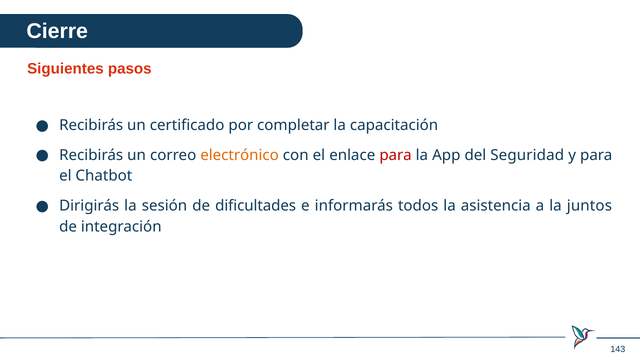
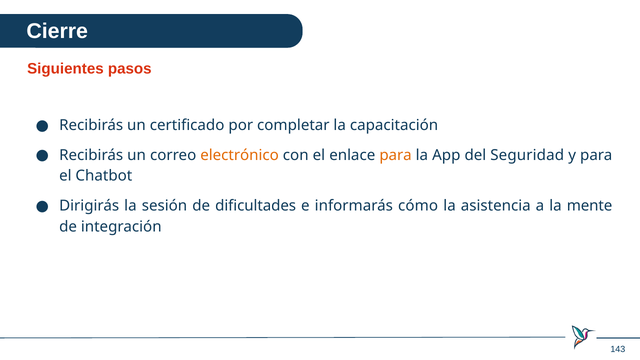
para at (396, 155) colour: red -> orange
todos: todos -> cómo
juntos: juntos -> mente
